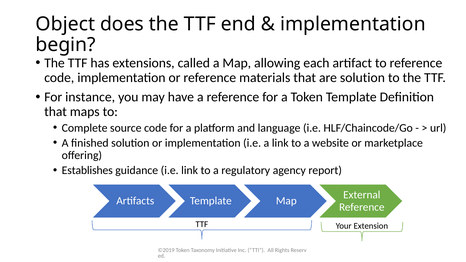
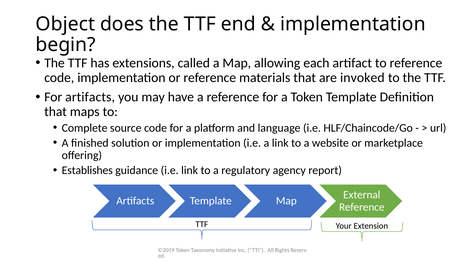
are solution: solution -> invoked
For instance: instance -> artifacts
